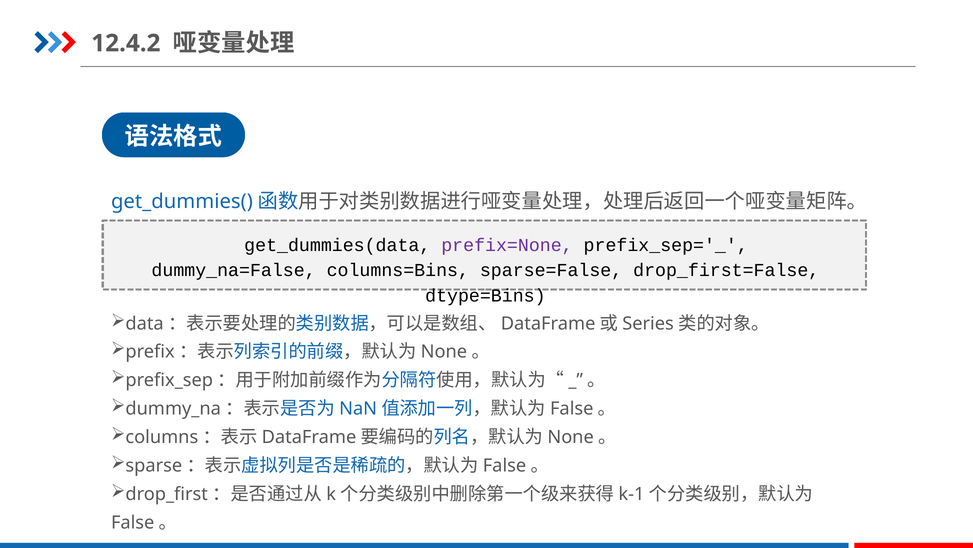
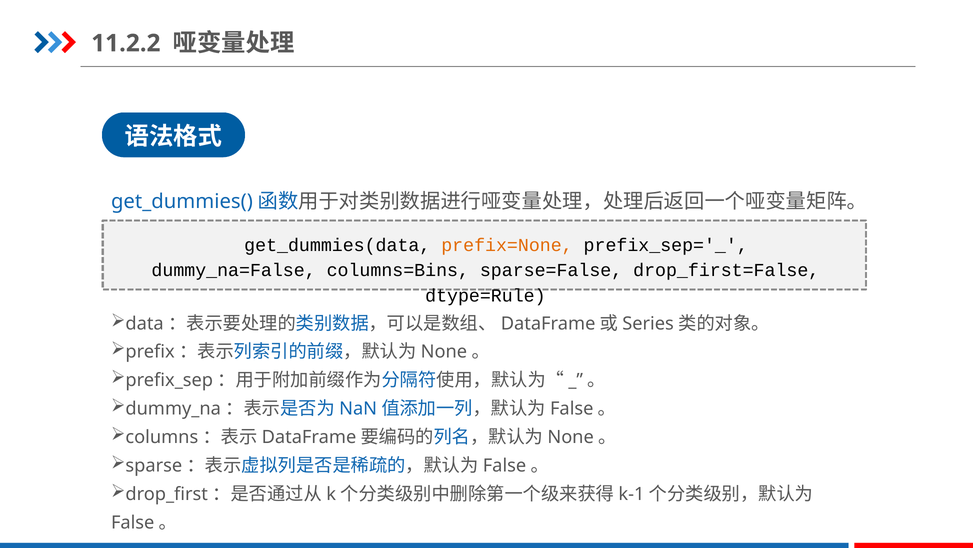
12.4.2: 12.4.2 -> 11.2.2
prefix=None colour: purple -> orange
dtype=Bins: dtype=Bins -> dtype=Rule
